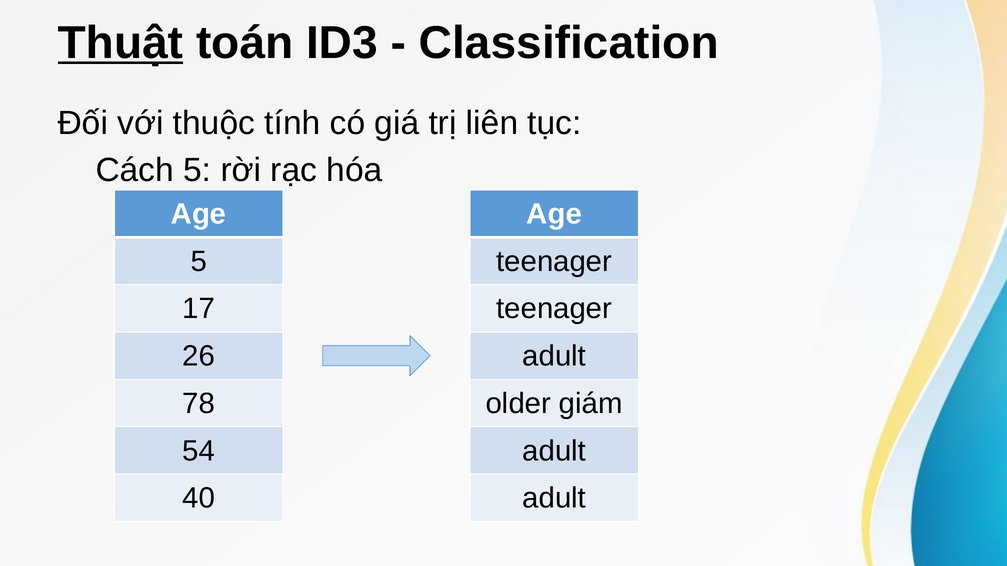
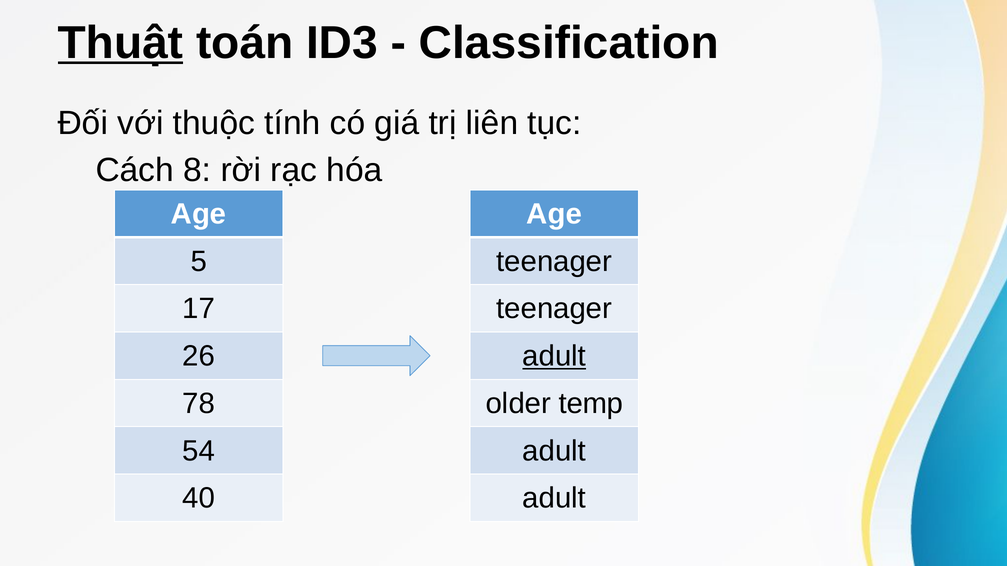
Cách 5: 5 -> 8
adult at (554, 356) underline: none -> present
giám: giám -> temp
